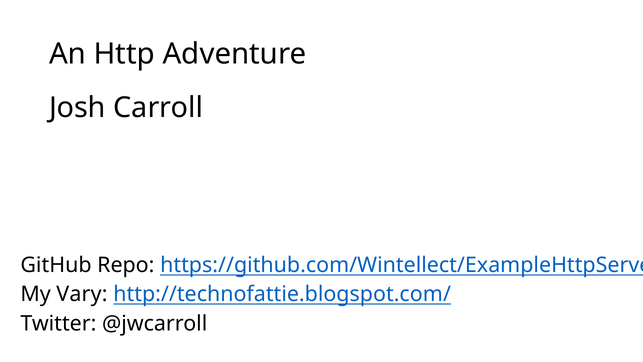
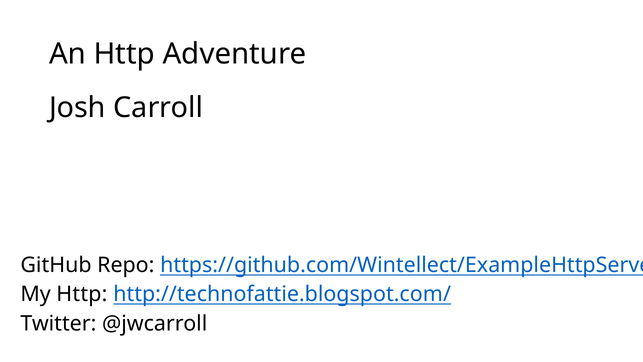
My Vary: Vary -> Http
